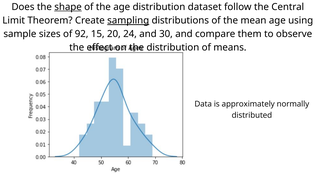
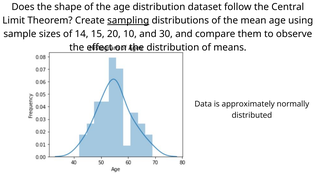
shape underline: present -> none
92: 92 -> 14
24: 24 -> 10
